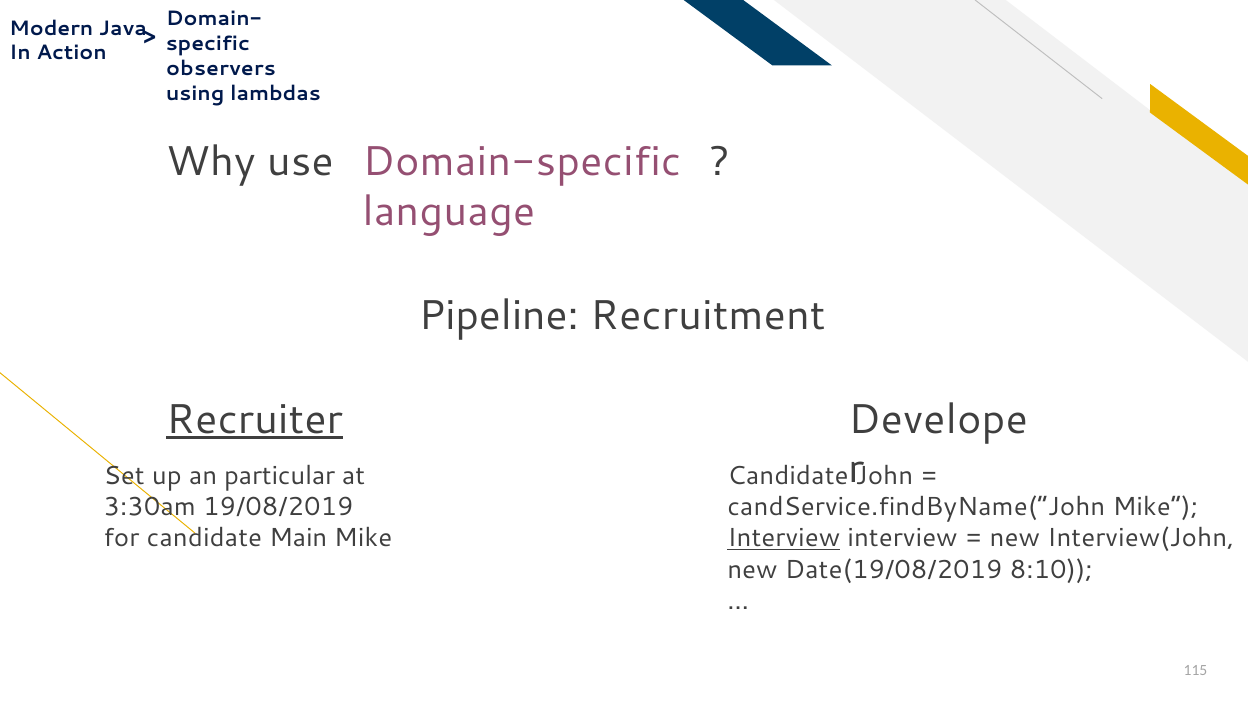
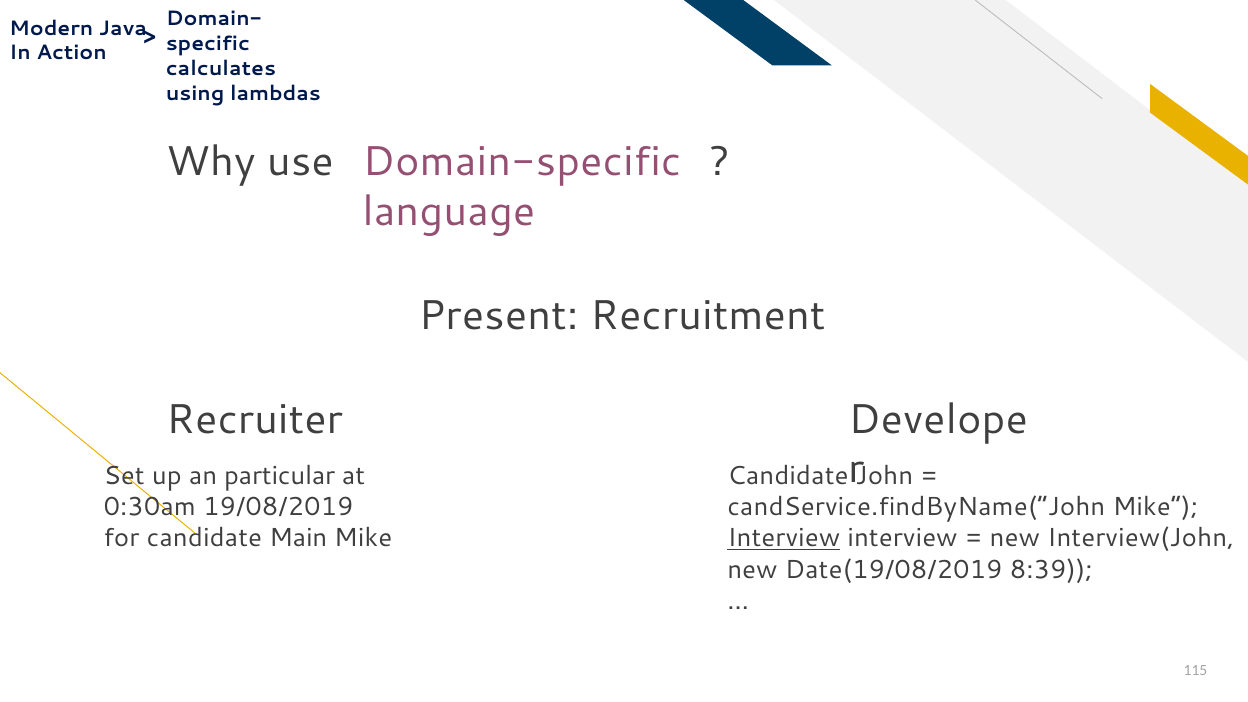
observers: observers -> calculates
Pipeline: Pipeline -> Present
Recruiter underline: present -> none
3:30am: 3:30am -> 0:30am
8:10: 8:10 -> 8:39
